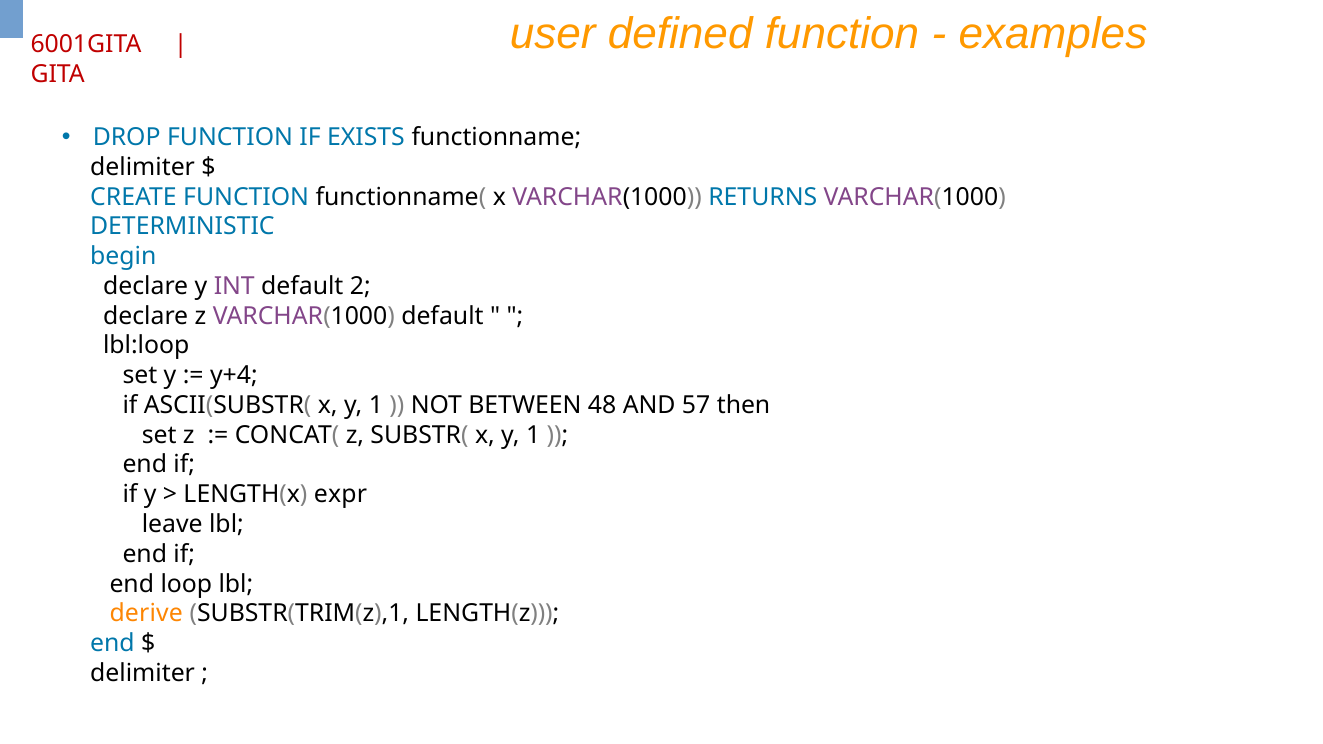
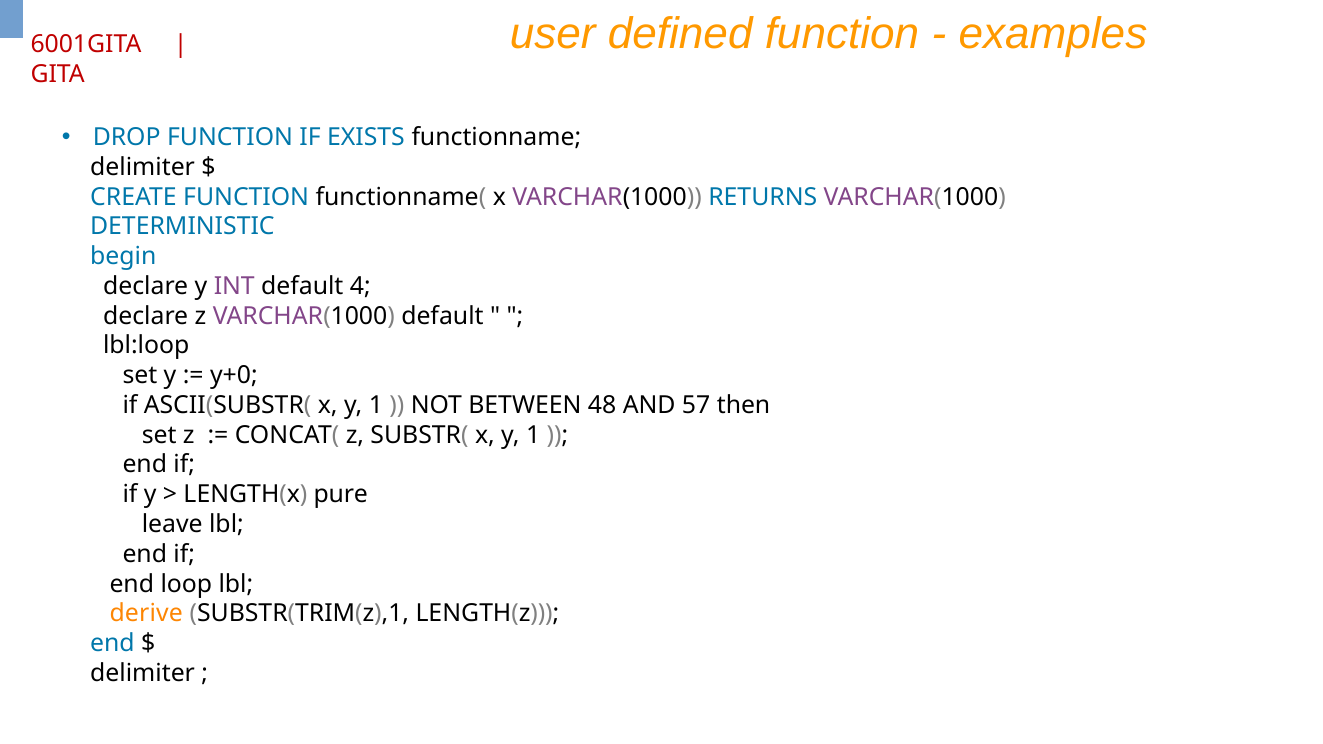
2: 2 -> 4
y+4: y+4 -> y+0
expr: expr -> pure
